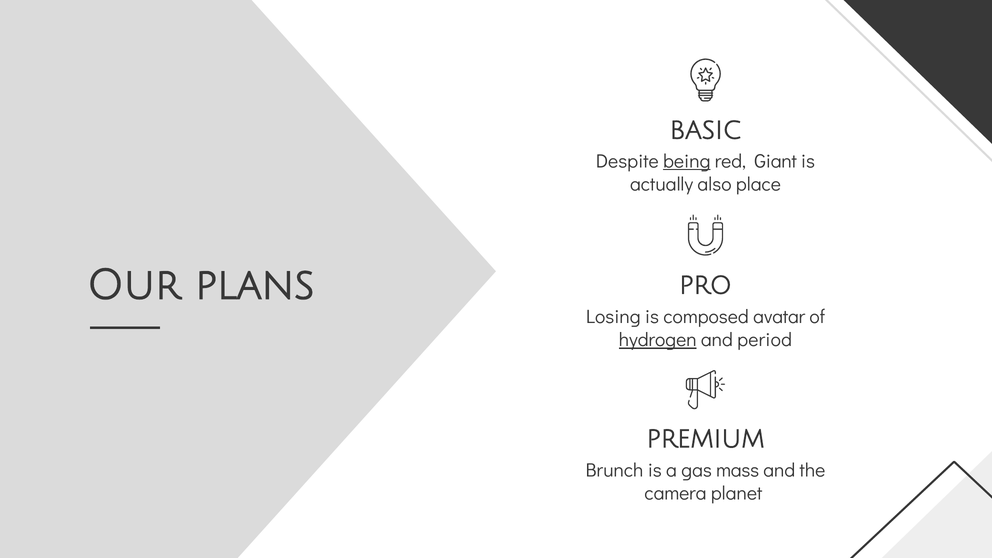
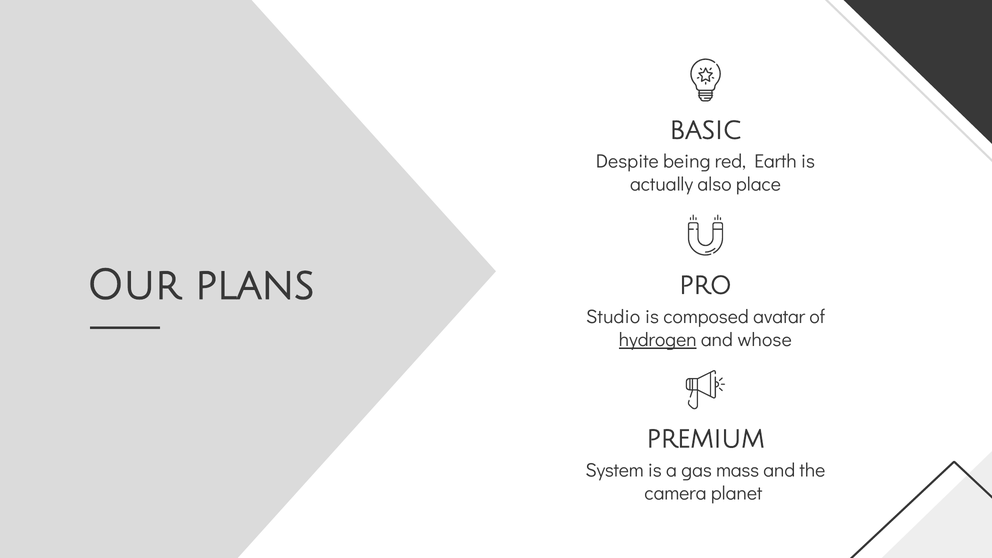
being underline: present -> none
Giant: Giant -> Earth
Losing: Losing -> Studio
period: period -> whose
Brunch: Brunch -> System
